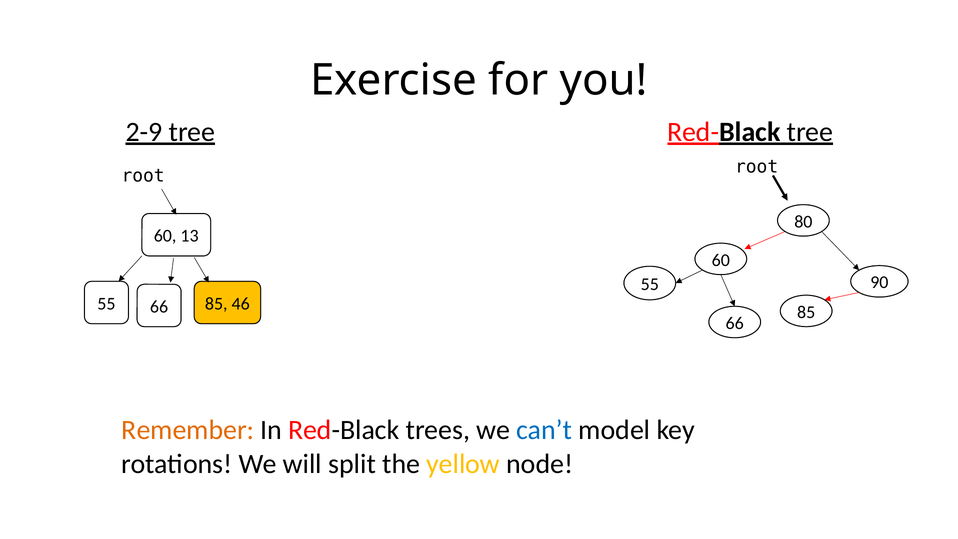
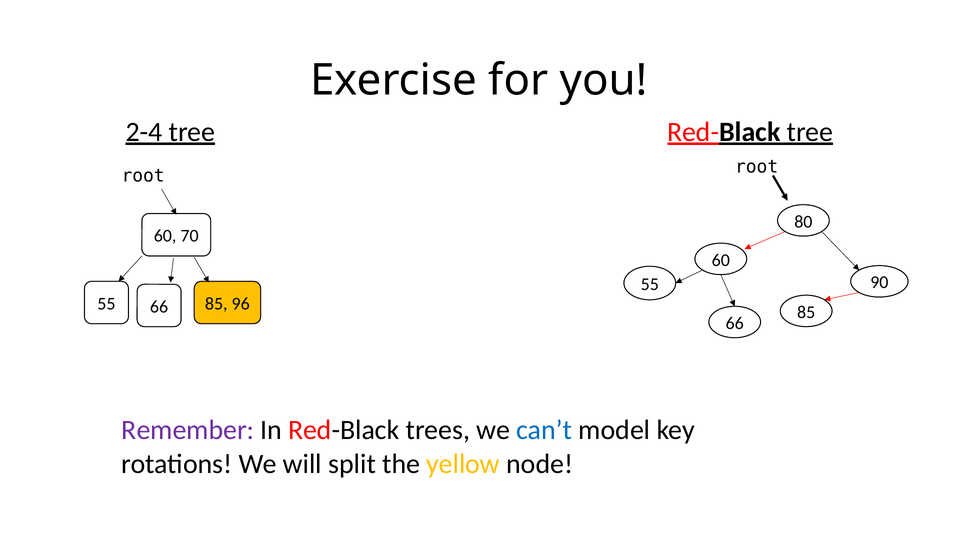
2-9: 2-9 -> 2-4
13: 13 -> 70
46: 46 -> 96
Remember colour: orange -> purple
